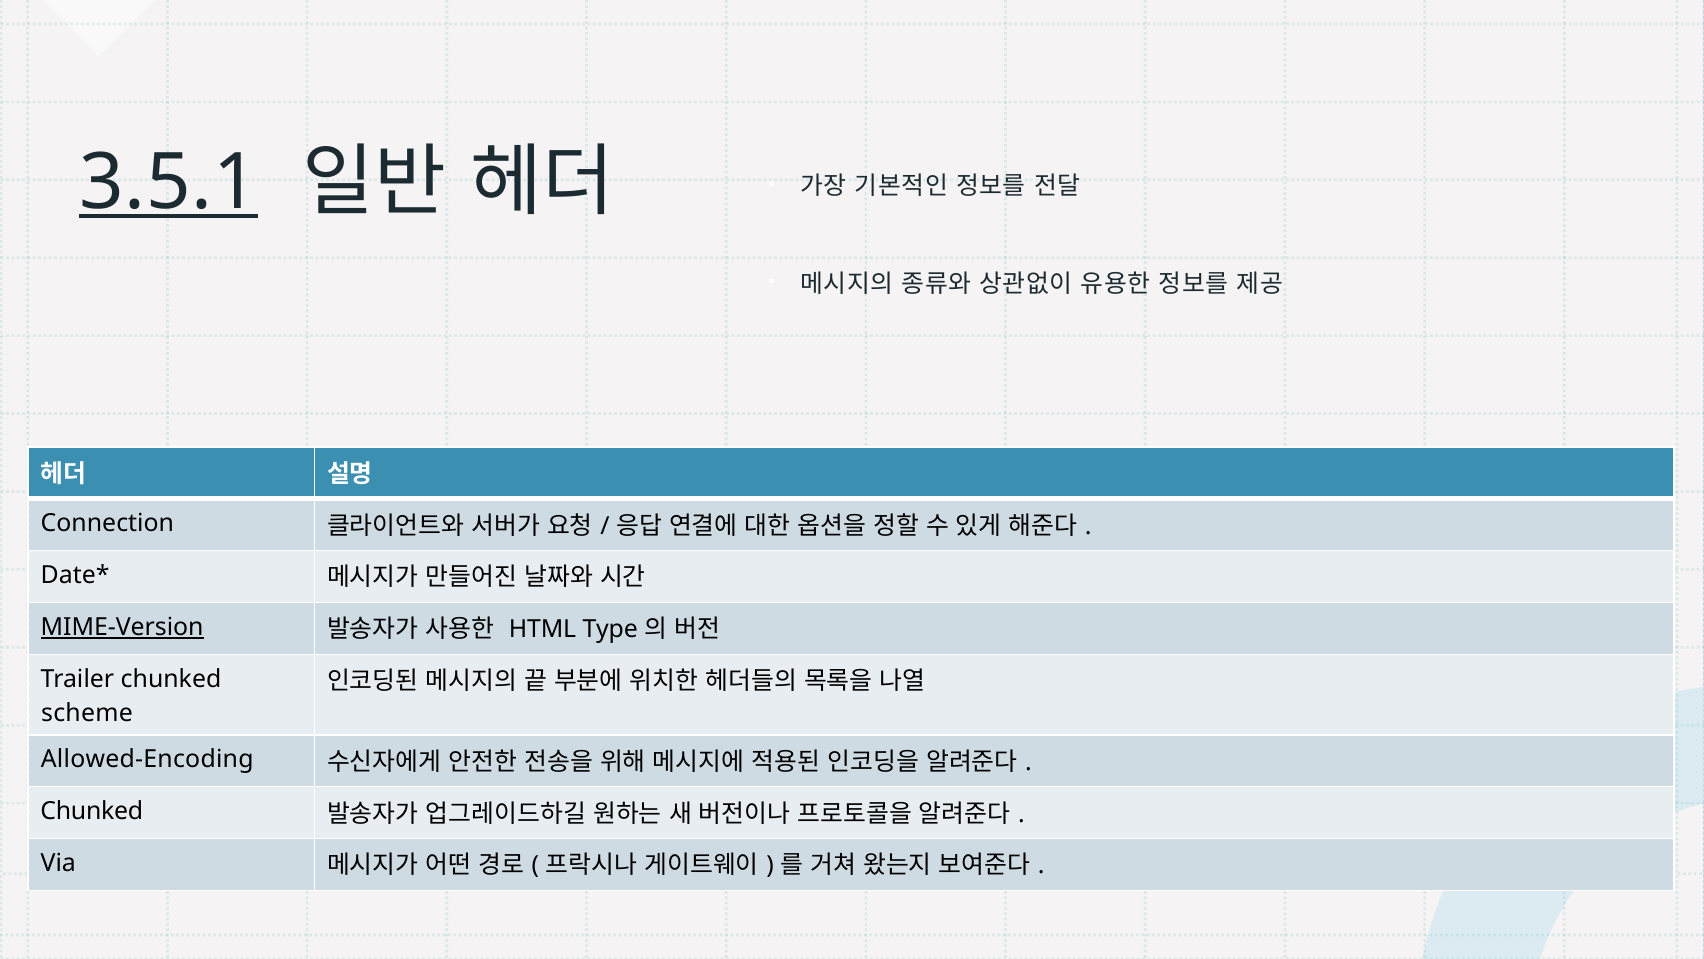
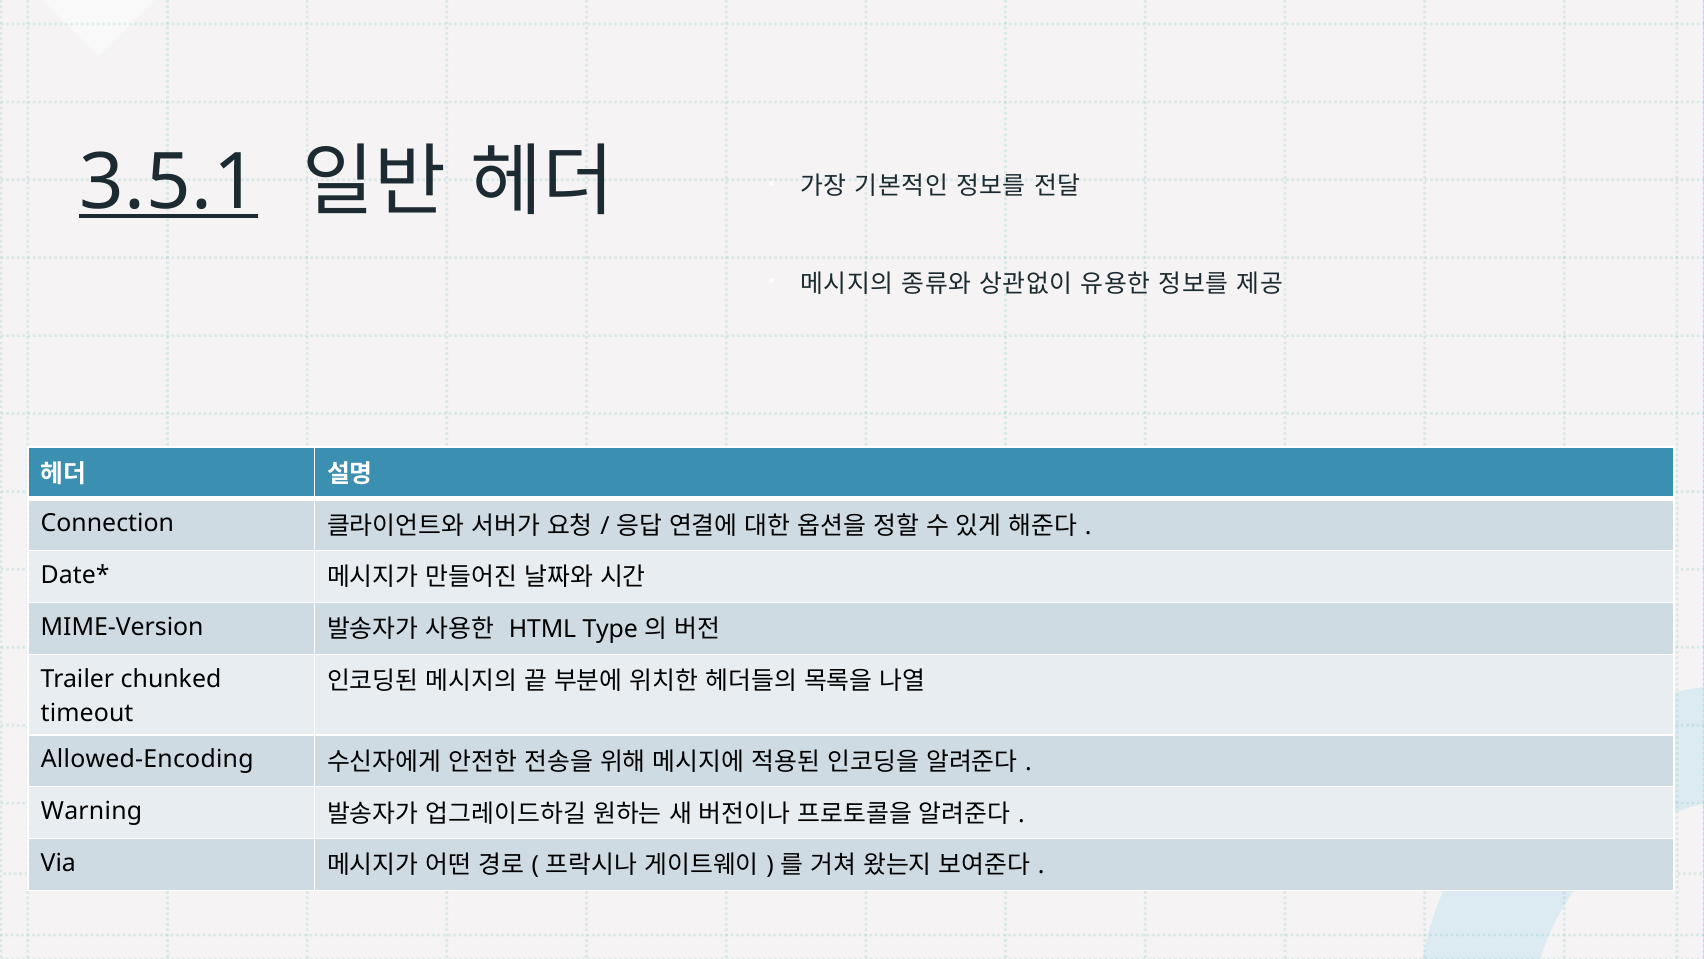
MIME-Version underline: present -> none
scheme: scheme -> timeout
Chunked at (92, 811): Chunked -> Warning
